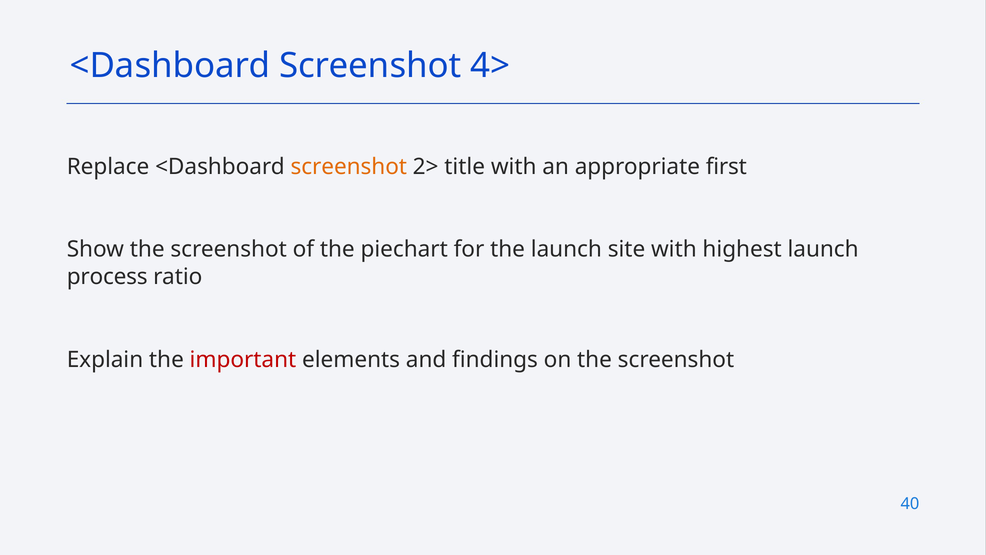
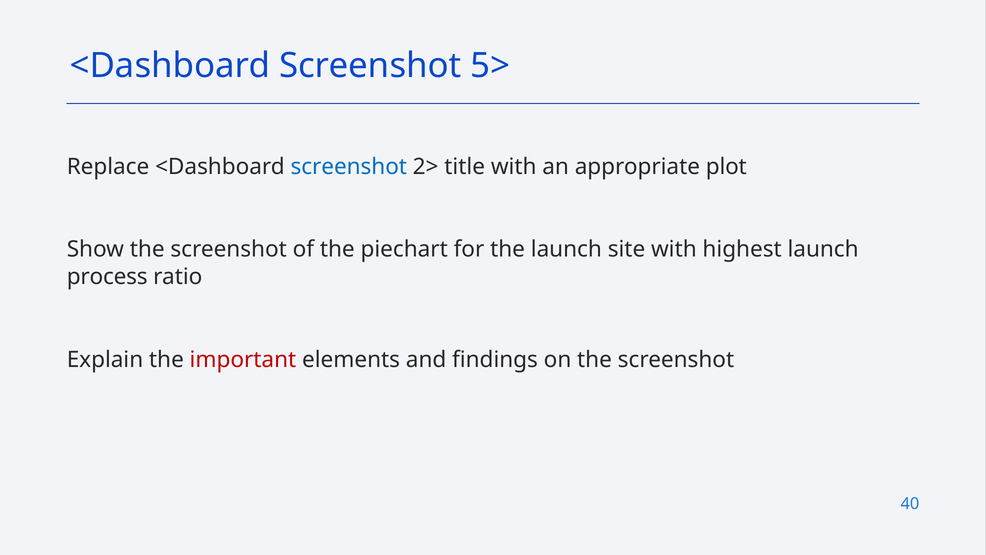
4>: 4> -> 5>
screenshot at (349, 166) colour: orange -> blue
first: first -> plot
